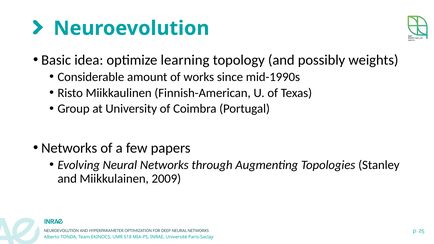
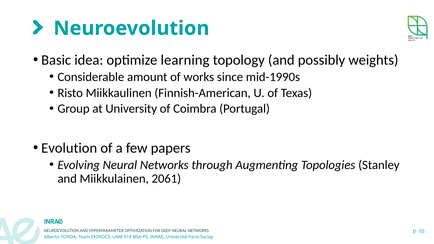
Networks at (69, 148): Networks -> Evolution
2009: 2009 -> 2061
